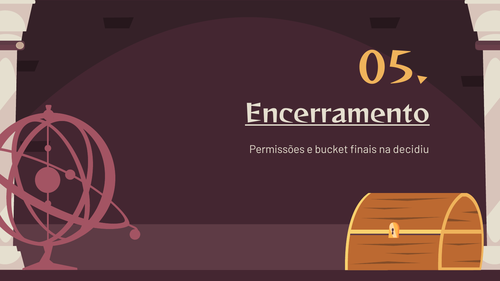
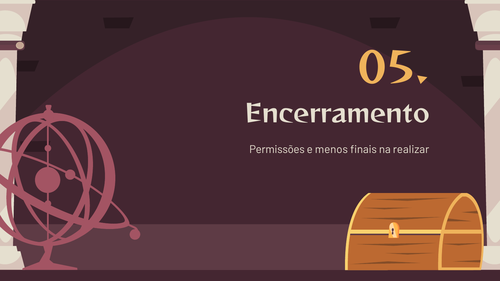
Encerramento underline: present -> none
bucket: bucket -> menos
decidiu: decidiu -> realizar
